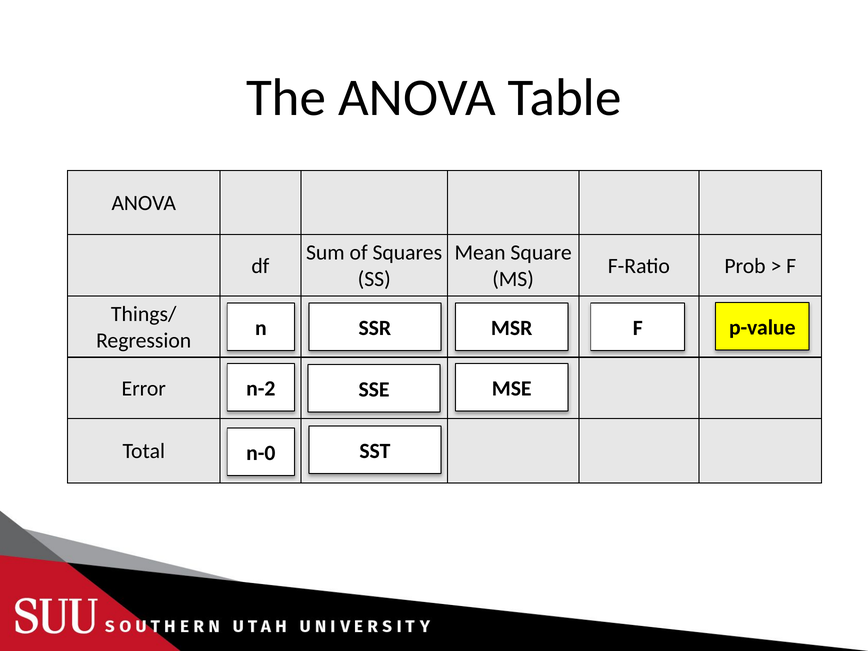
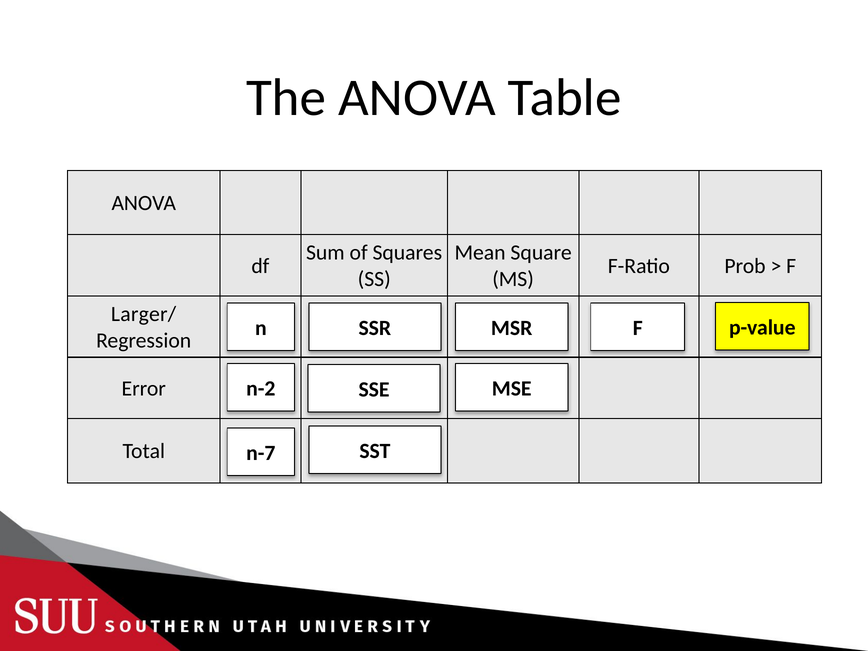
Things/: Things/ -> Larger/
n-0: n-0 -> n-7
